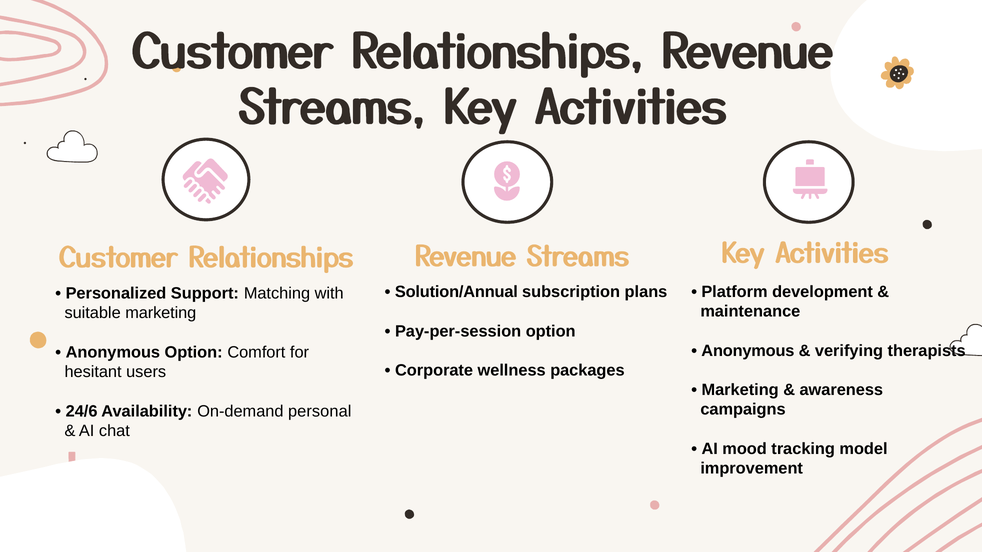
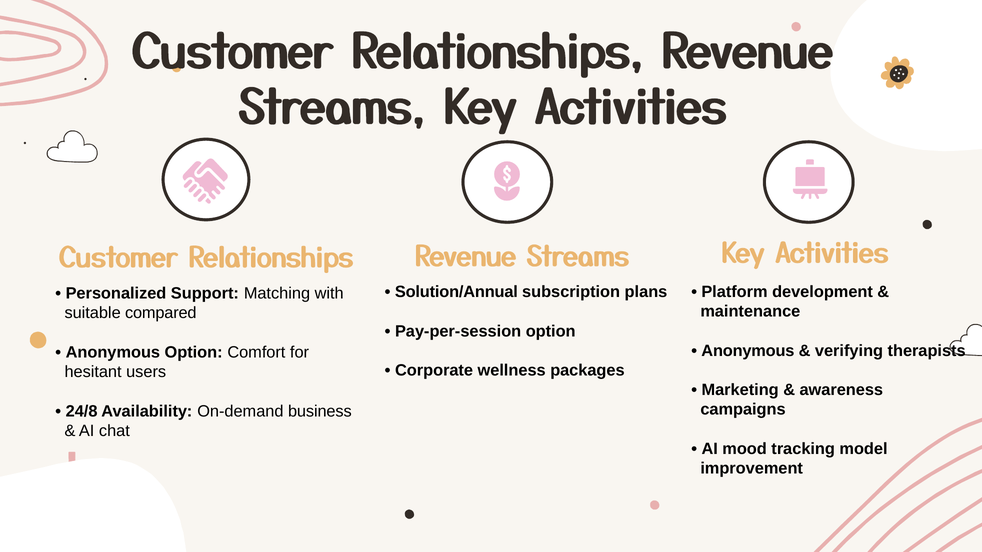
suitable marketing: marketing -> compared
24/6: 24/6 -> 24/8
personal: personal -> business
